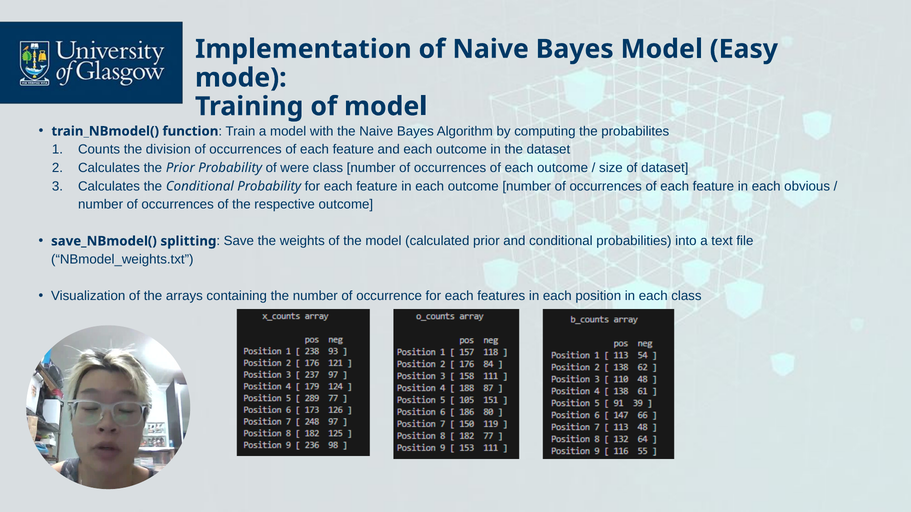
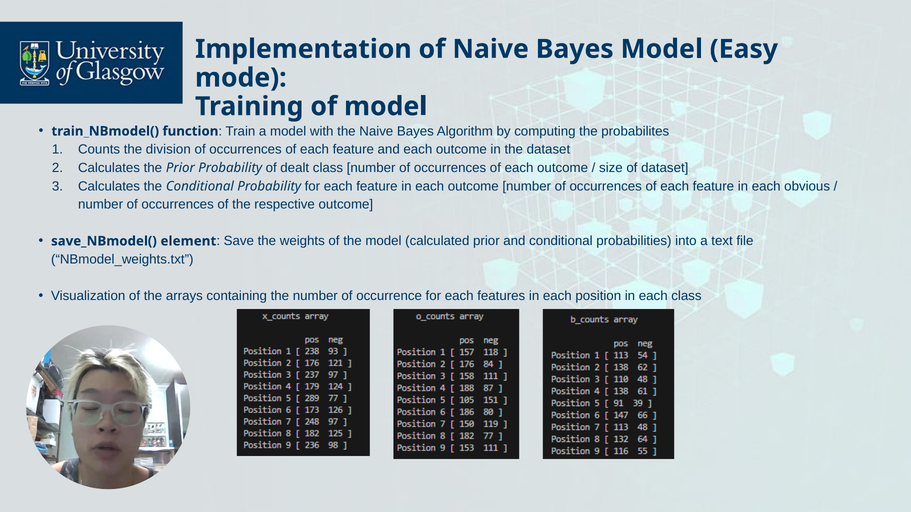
were: were -> dealt
splitting: splitting -> element
